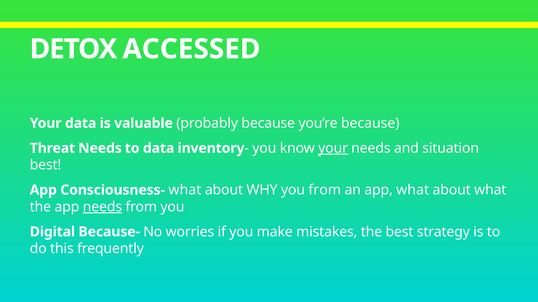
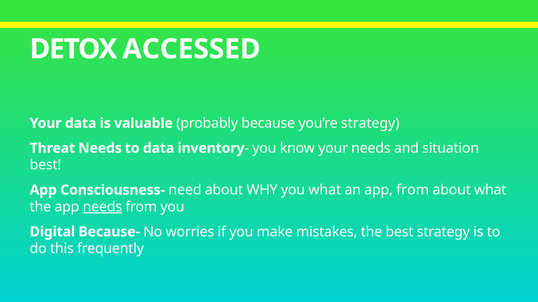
you’re because: because -> strategy
your at (333, 148) underline: present -> none
Consciousness- what: what -> need
you from: from -> what
app what: what -> from
